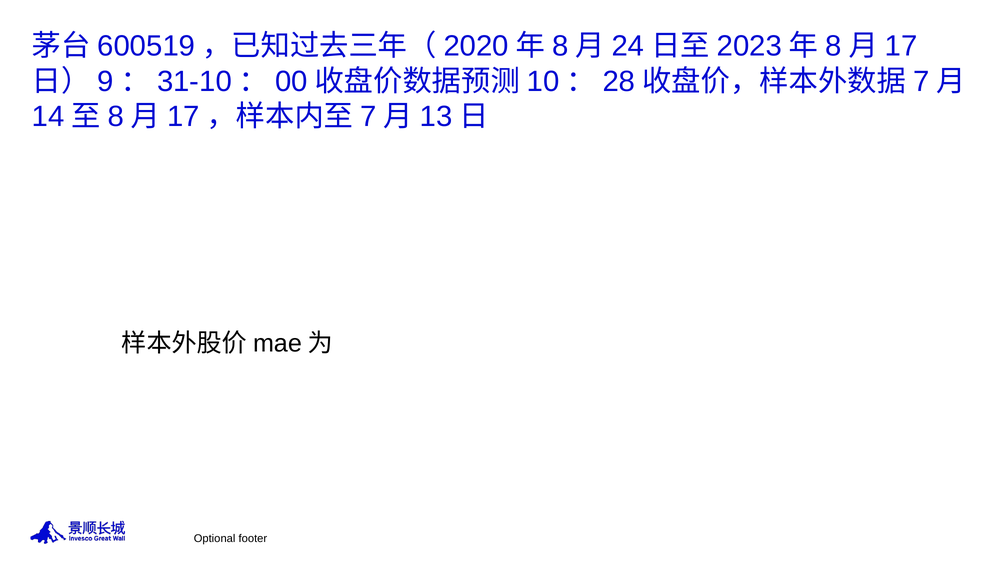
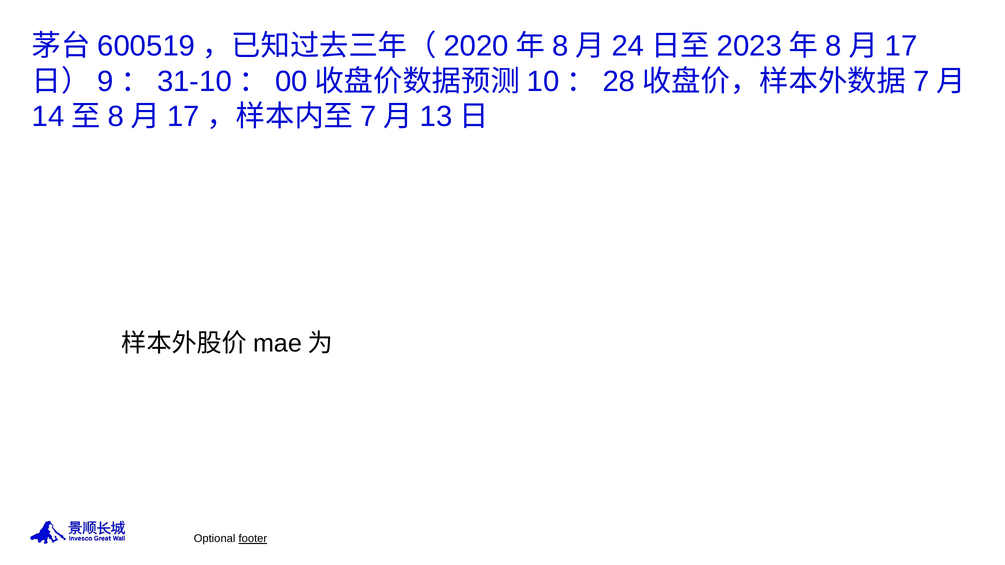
footer underline: none -> present
